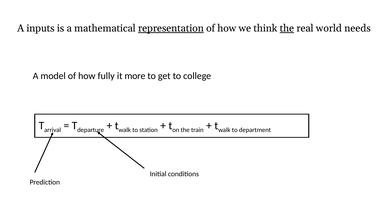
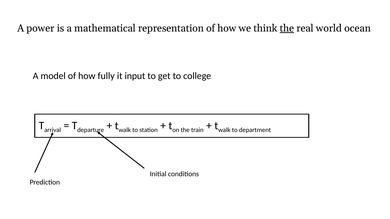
inputs: inputs -> power
representation underline: present -> none
needs: needs -> ocean
more: more -> input
